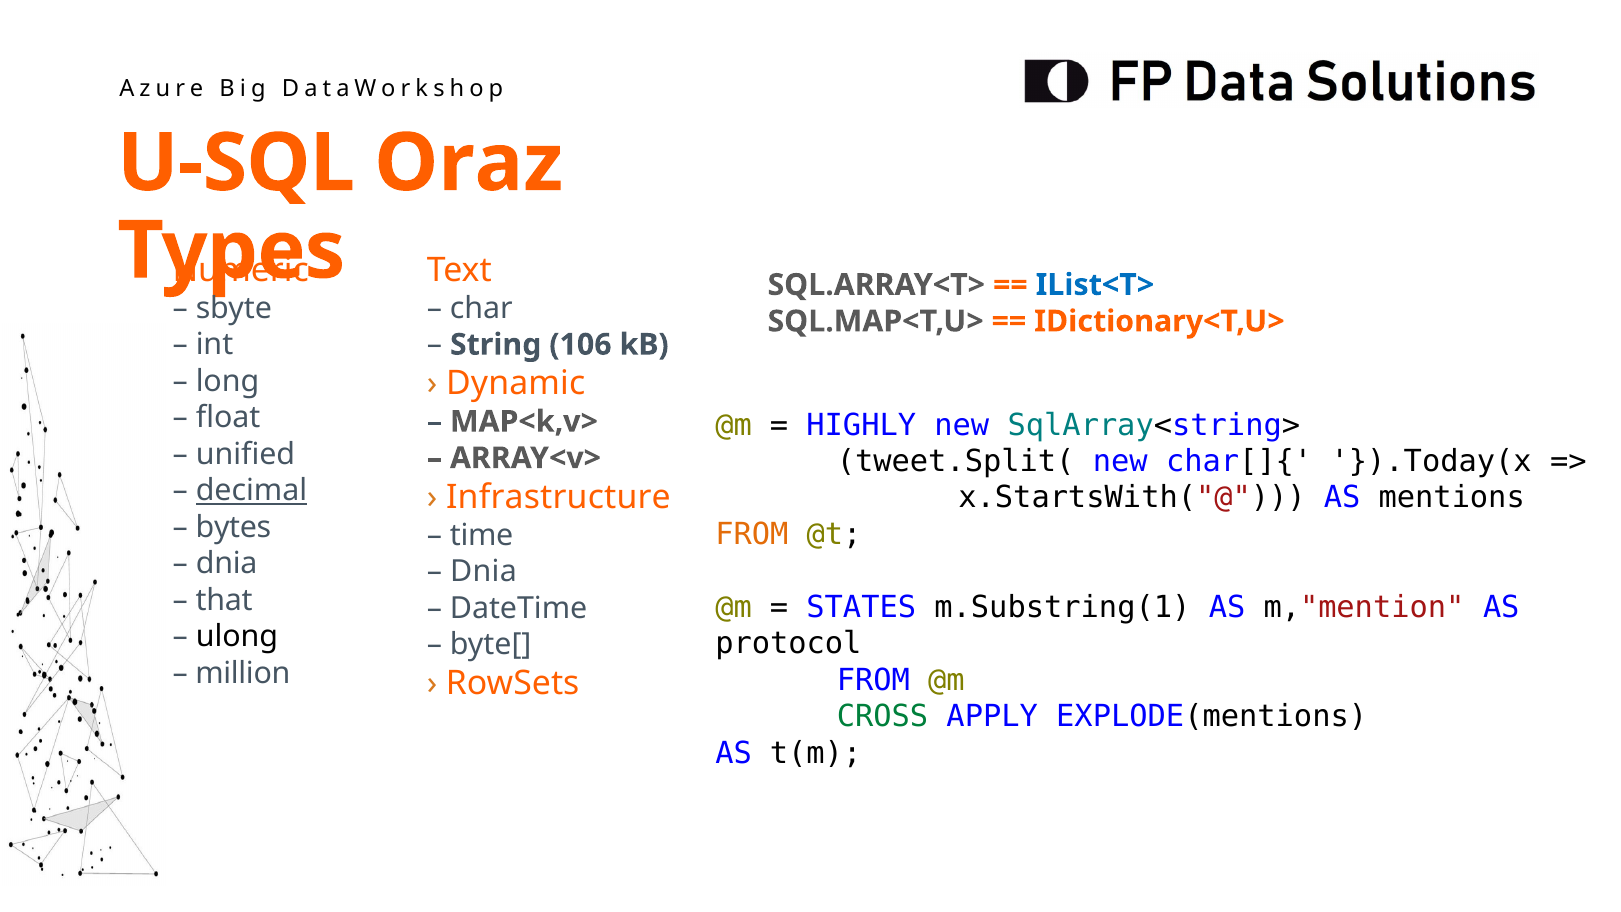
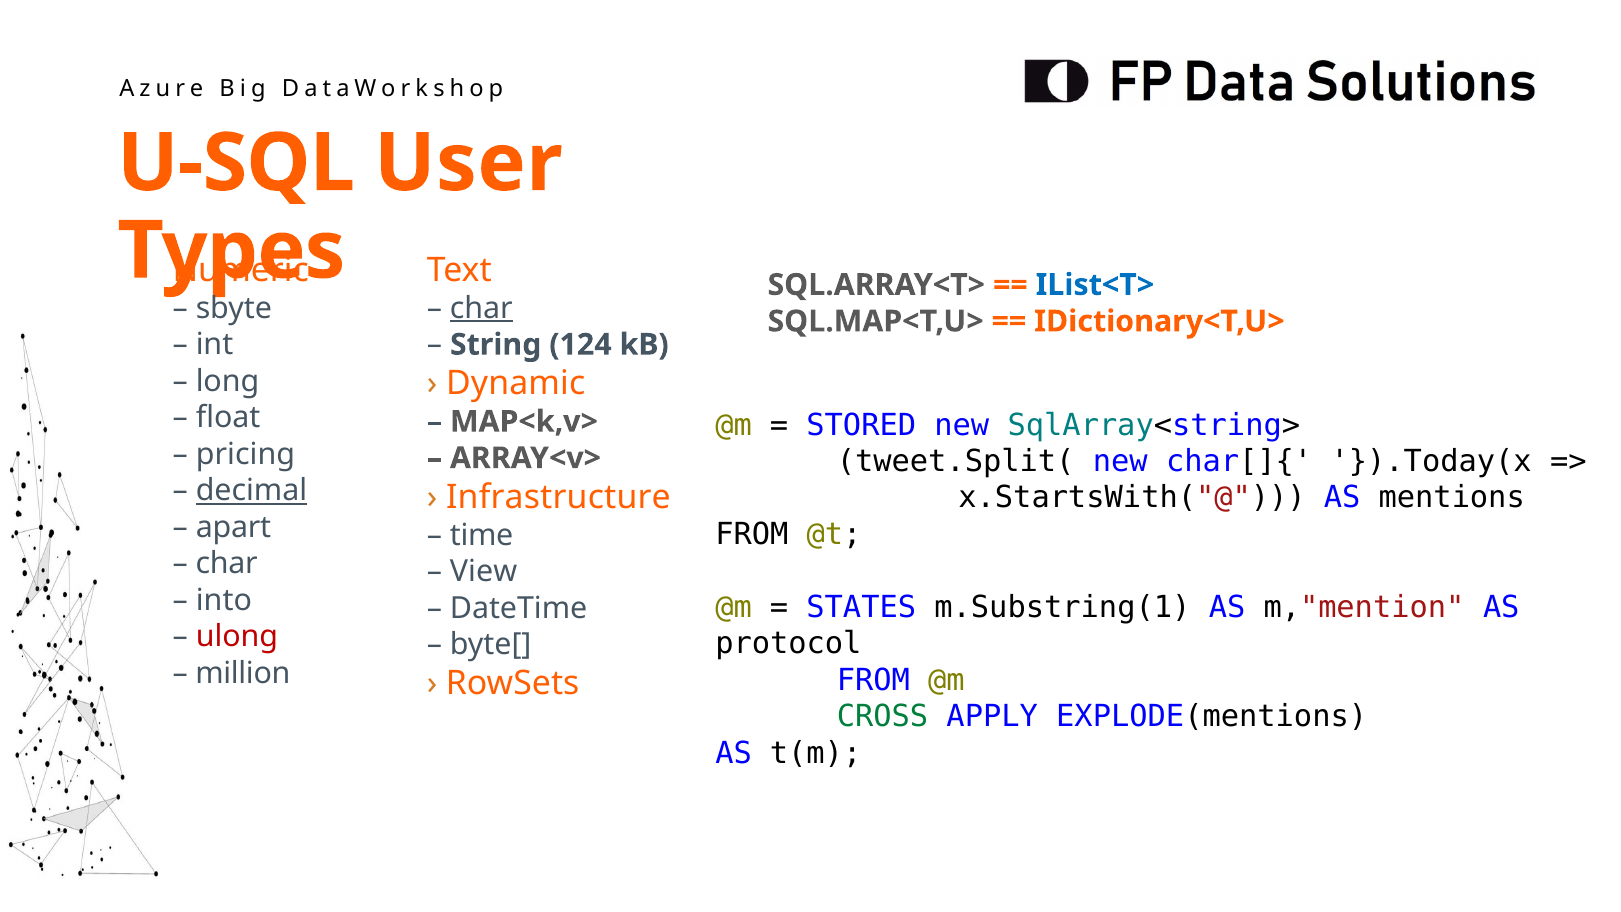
Oraz: Oraz -> User
char at (481, 308) underline: none -> present
106: 106 -> 124
HIGHLY: HIGHLY -> STORED
unified: unified -> pricing
bytes: bytes -> apart
FROM at (752, 534) colour: orange -> black
dnia at (227, 563): dnia -> char
Dnia at (483, 572): Dnia -> View
that: that -> into
ulong colour: black -> red
